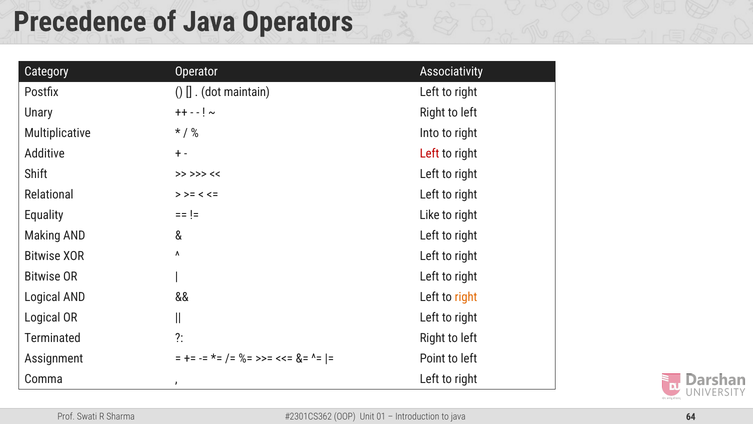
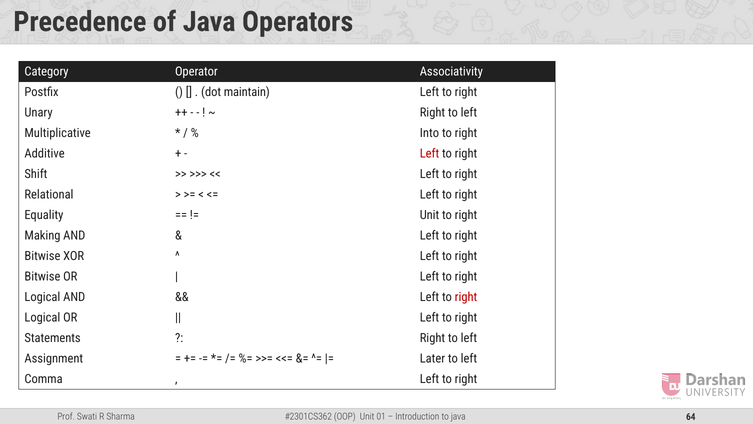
Like at (430, 215): Like -> Unit
right at (466, 297) colour: orange -> red
Terminated: Terminated -> Statements
Point: Point -> Later
